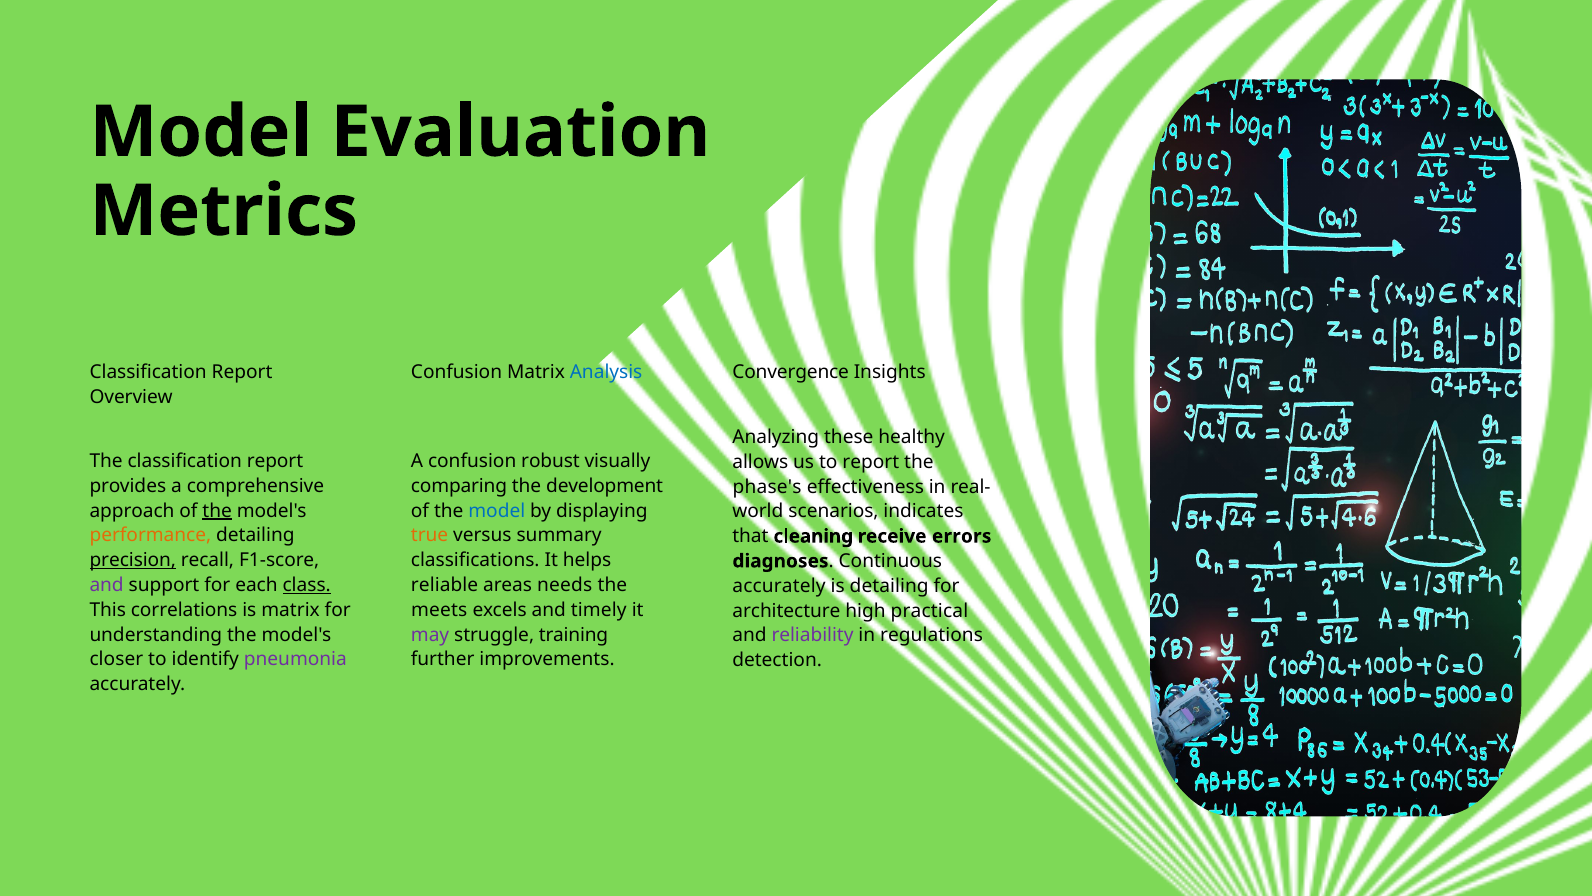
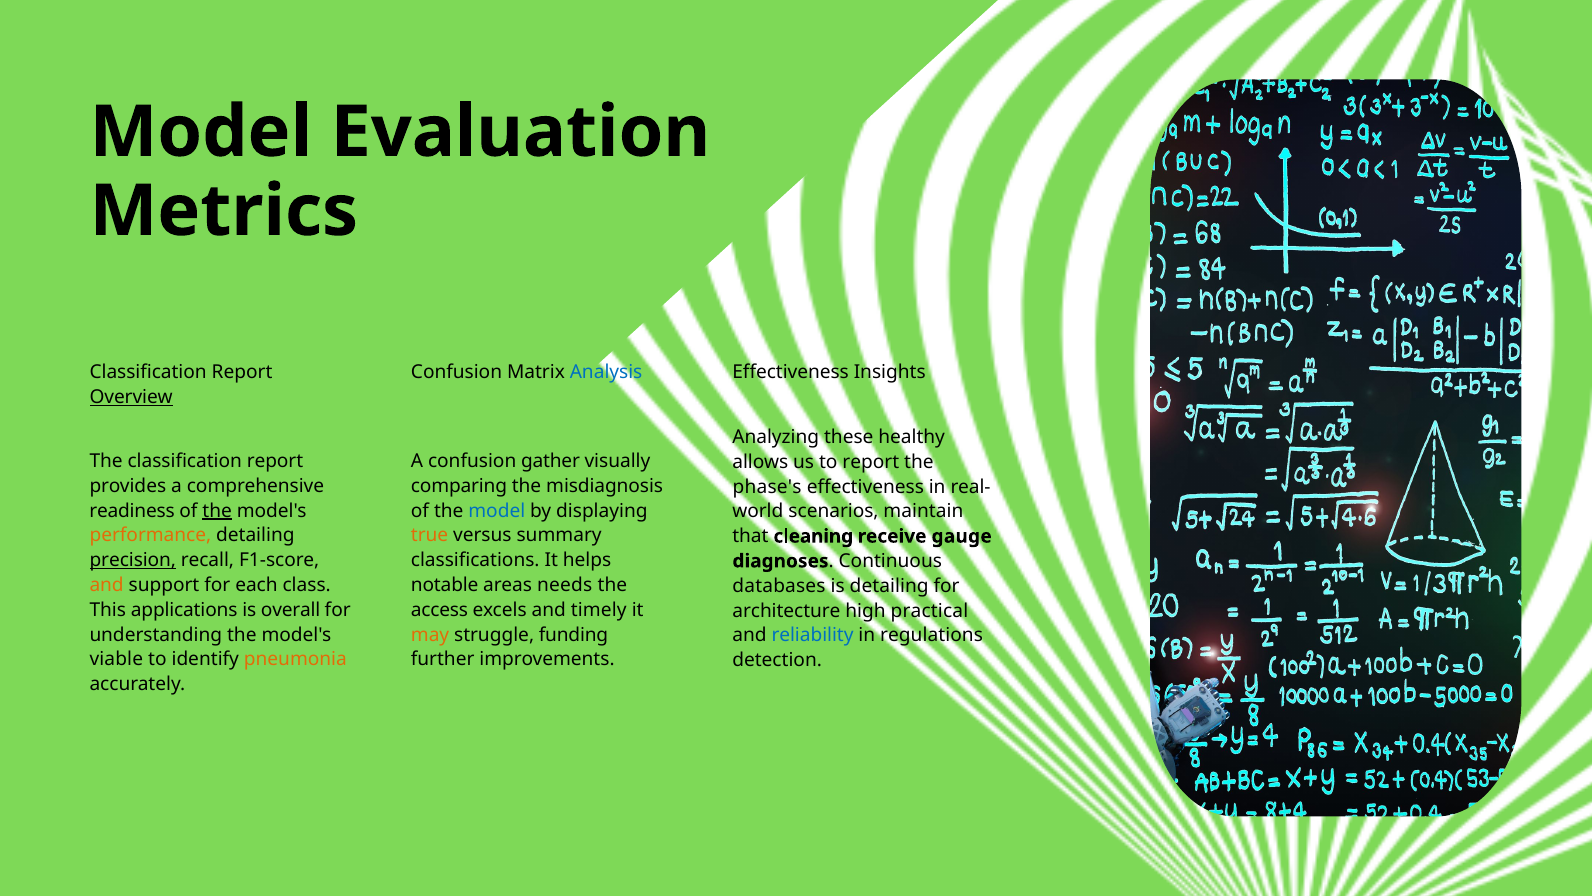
Convergence at (791, 372): Convergence -> Effectiveness
Overview underline: none -> present
robust: robust -> gather
development: development -> misdiagnosis
approach: approach -> readiness
indicates: indicates -> maintain
errors: errors -> gauge
and at (107, 585) colour: purple -> orange
class underline: present -> none
reliable: reliable -> notable
accurately at (779, 586): accurately -> databases
correlations: correlations -> applications
is matrix: matrix -> overall
meets: meets -> access
may colour: purple -> orange
training: training -> funding
reliability colour: purple -> blue
closer: closer -> viable
pneumonia colour: purple -> orange
